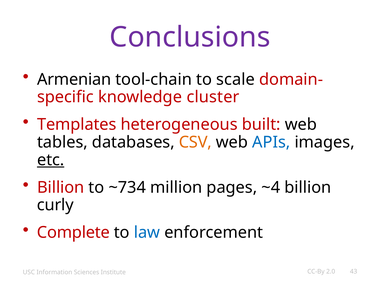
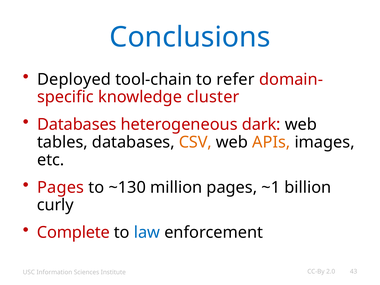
Conclusions colour: purple -> blue
Armenian: Armenian -> Deployed
scale: scale -> refer
Templates at (77, 125): Templates -> Databases
built: built -> dark
APIs colour: blue -> orange
etc underline: present -> none
Billion at (61, 187): Billion -> Pages
~734: ~734 -> ~130
~4: ~4 -> ~1
